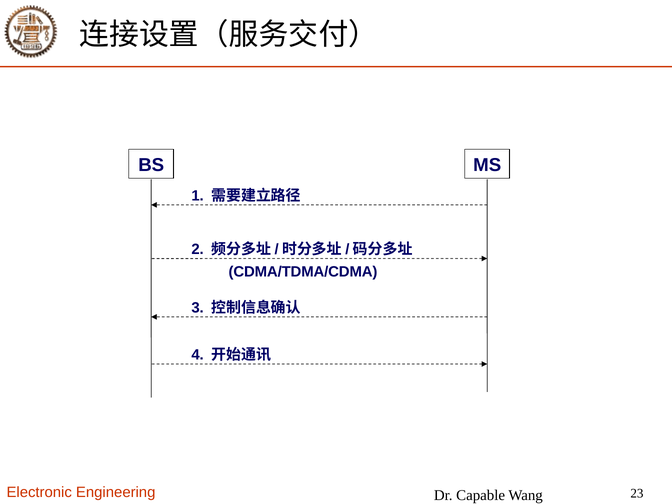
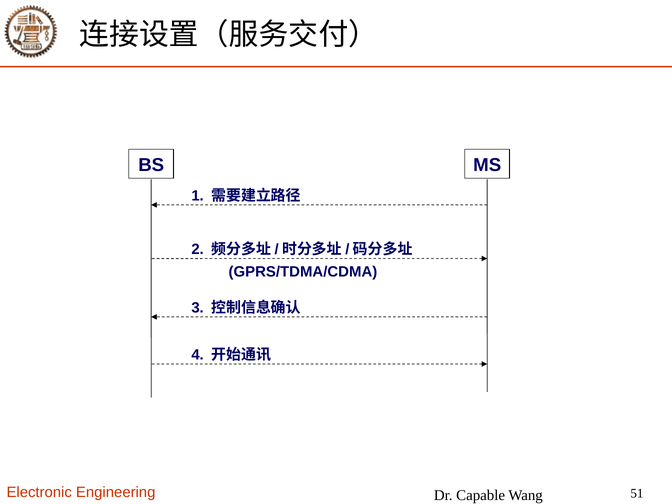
CDMA/TDMA/CDMA: CDMA/TDMA/CDMA -> GPRS/TDMA/CDMA
23: 23 -> 51
